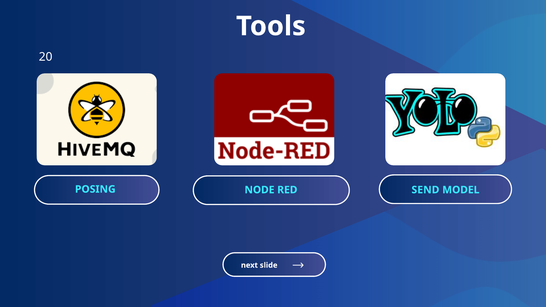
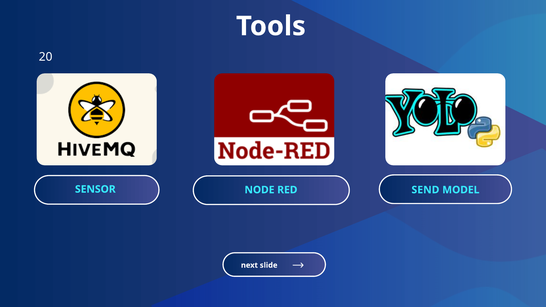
POSING: POSING -> SENSOR
